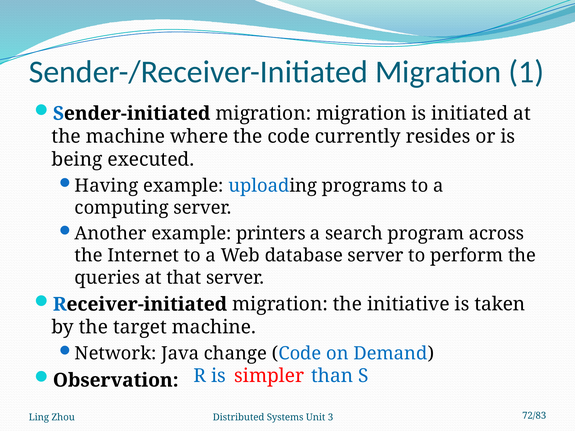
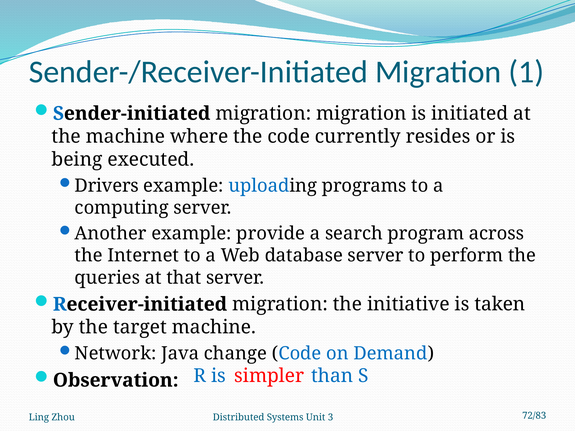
Having: Having -> Drivers
printers: printers -> provide
